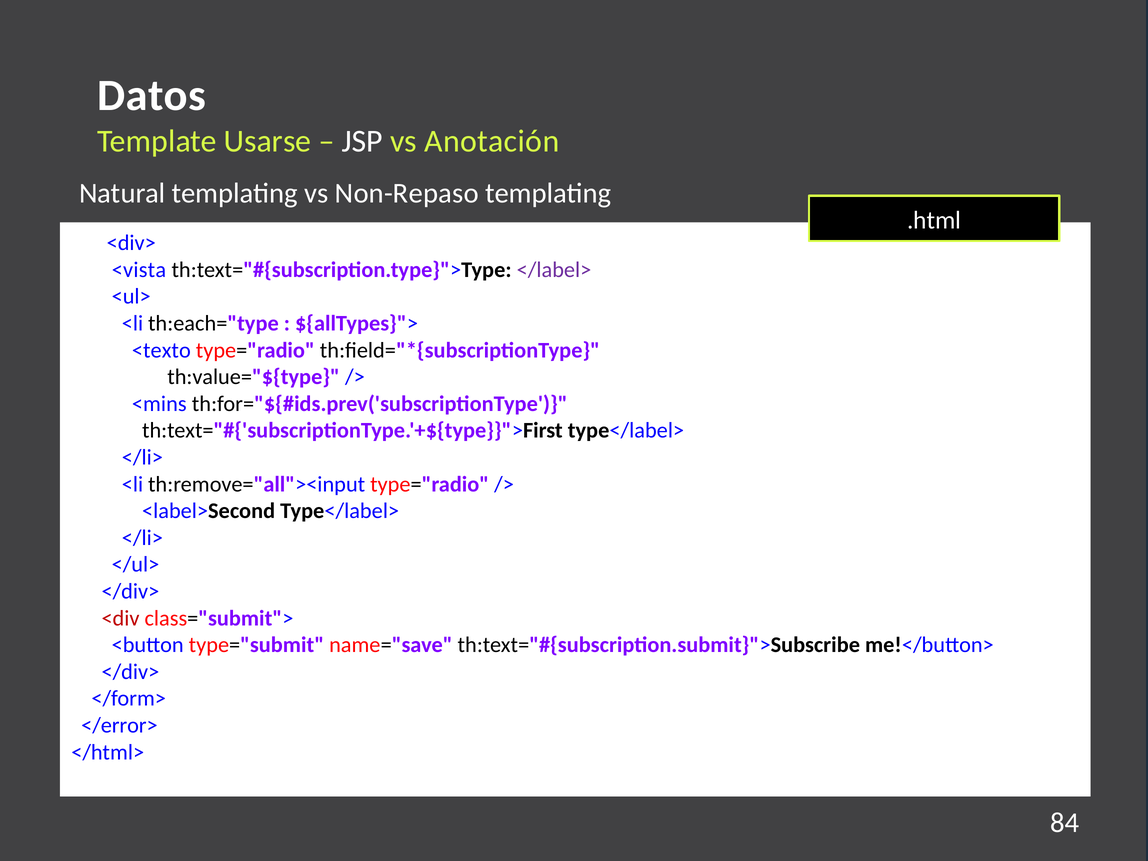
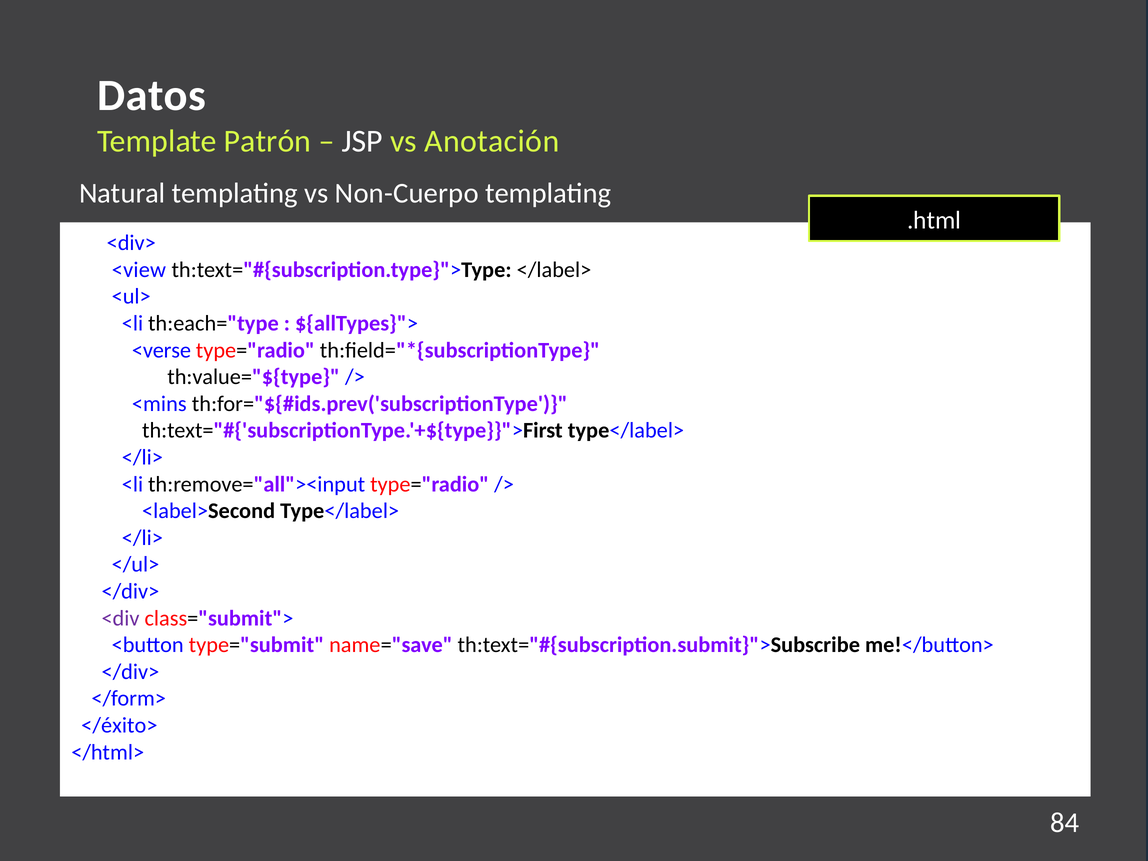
Usarse: Usarse -> Patrón
Non-Repaso: Non-Repaso -> Non-Cuerpo
<vista: <vista -> <view
</label> colour: purple -> black
<texto: <texto -> <verse
<div colour: red -> purple
</error>: </error> -> </éxito>
